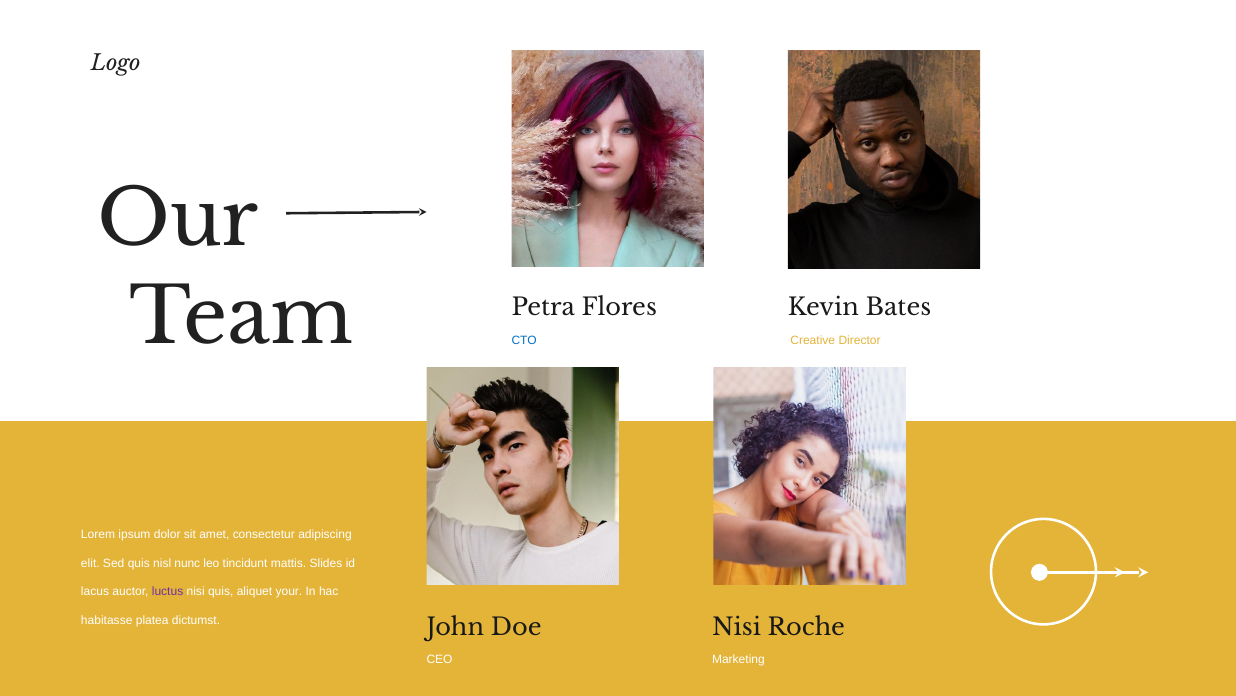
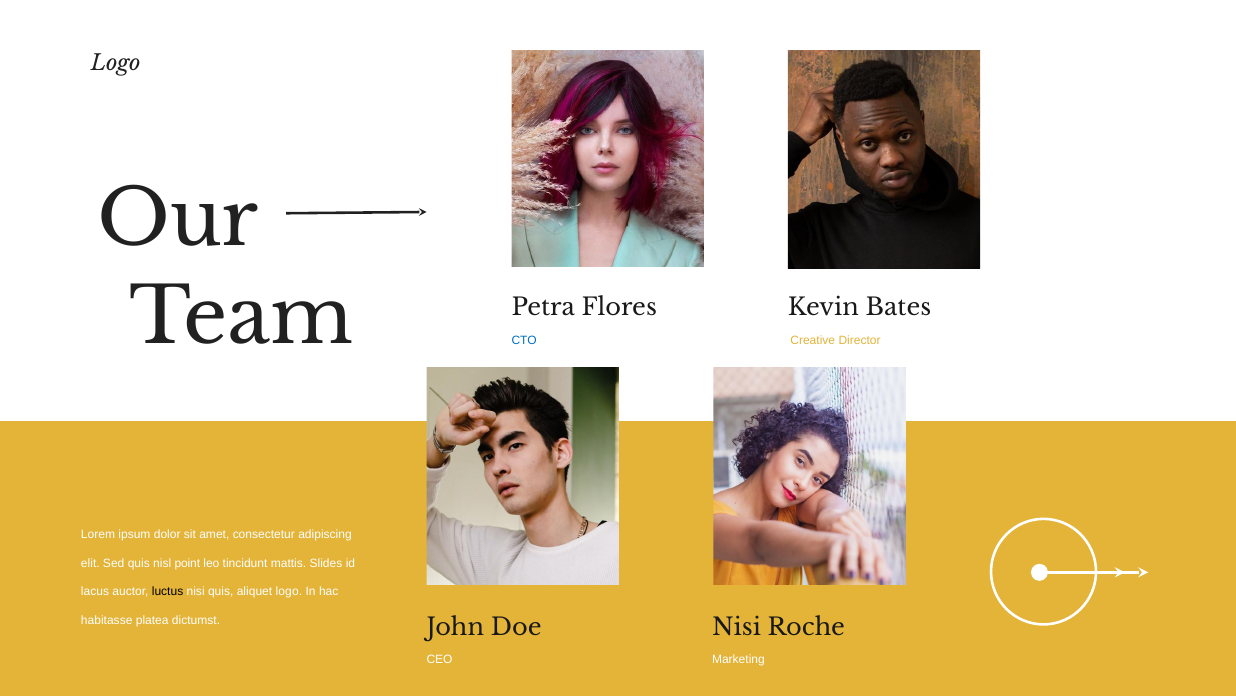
nunc: nunc -> point
luctus colour: purple -> black
aliquet your: your -> logo
